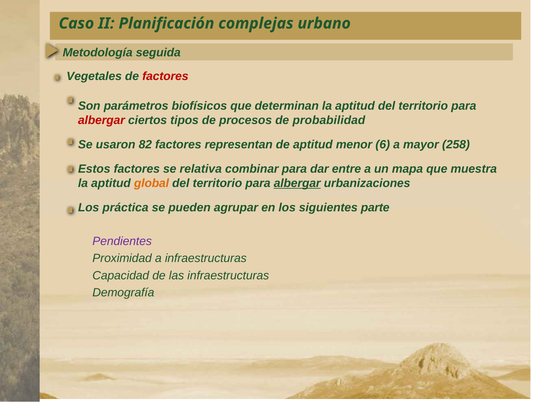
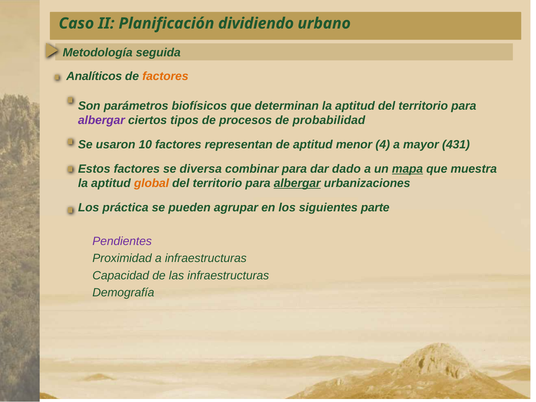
complejas: complejas -> dividiendo
Vegetales: Vegetales -> Analíticos
factores at (165, 76) colour: red -> orange
albergar at (101, 120) colour: red -> purple
82: 82 -> 10
6: 6 -> 4
258: 258 -> 431
relativa: relativa -> diversa
entre: entre -> dado
mapa underline: none -> present
